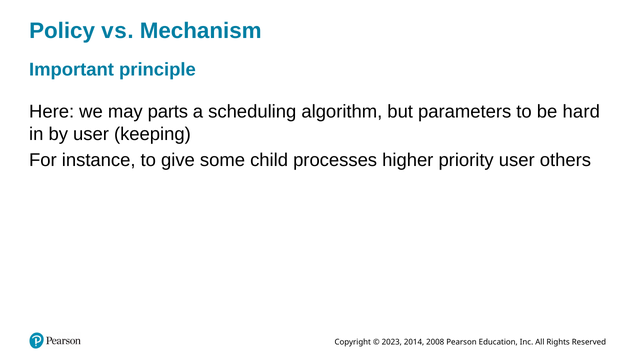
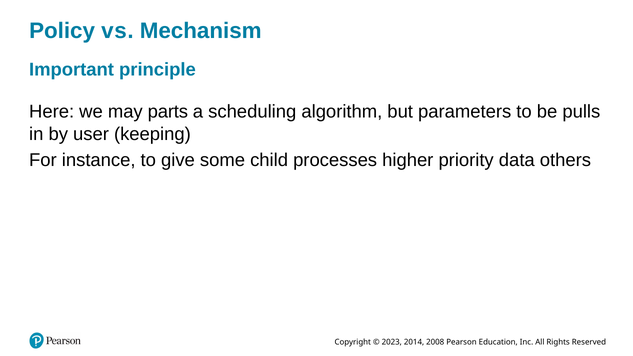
hard: hard -> pulls
priority user: user -> data
